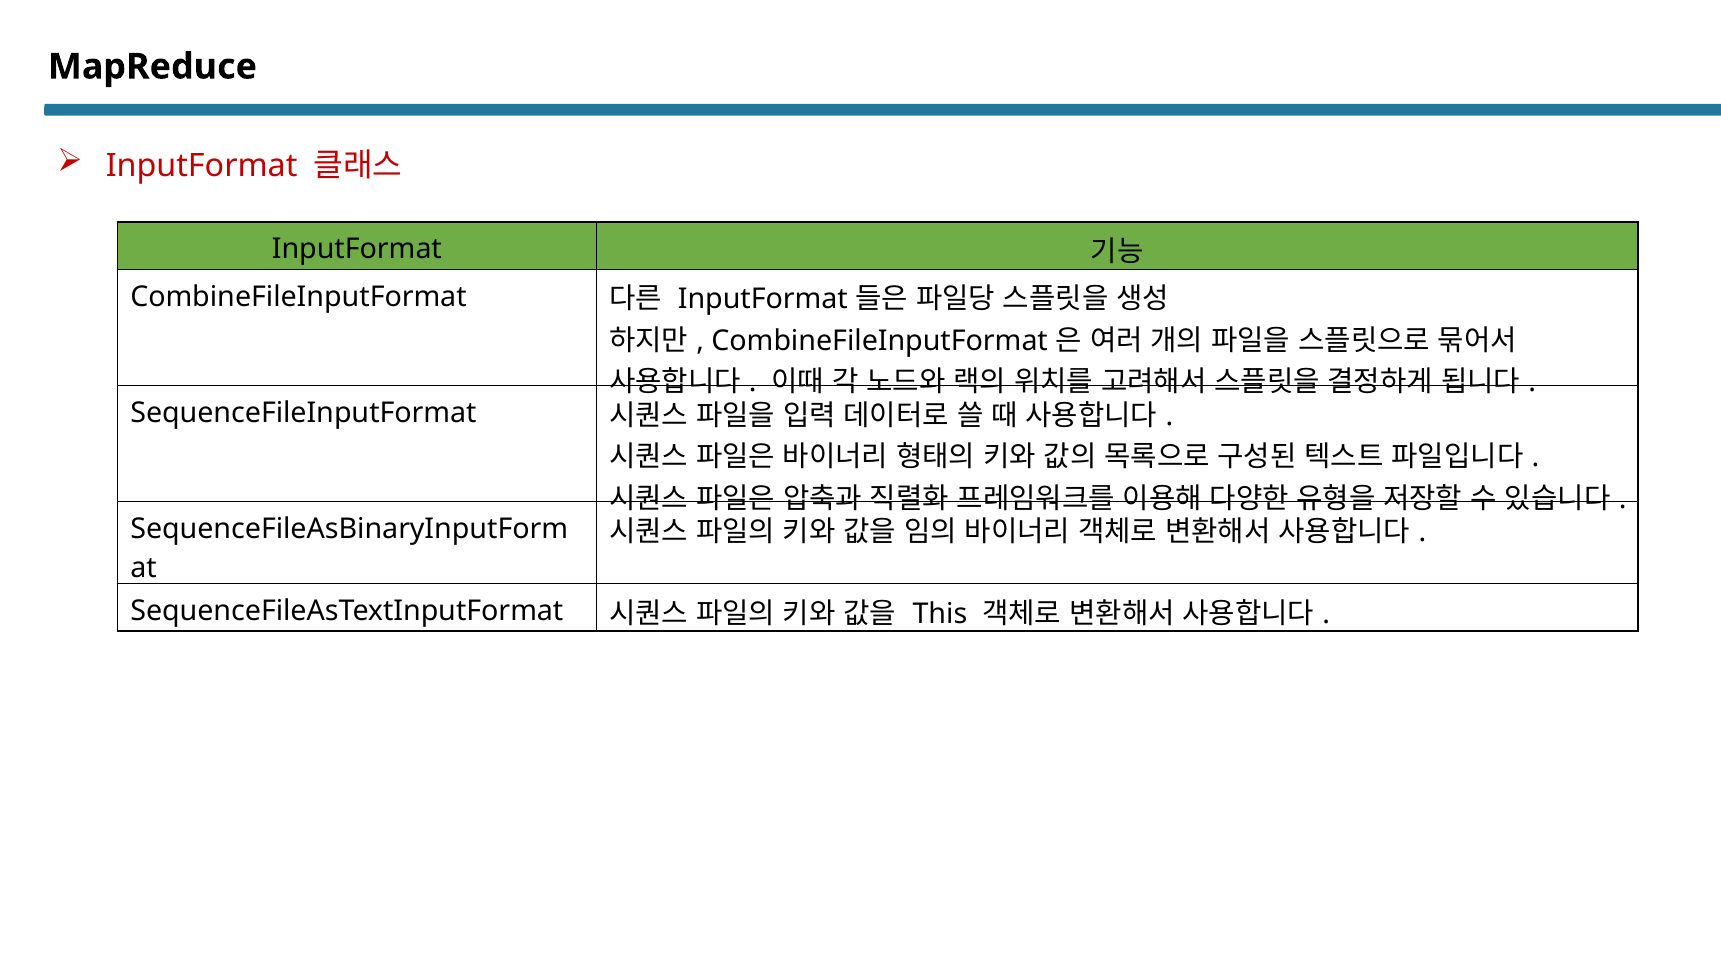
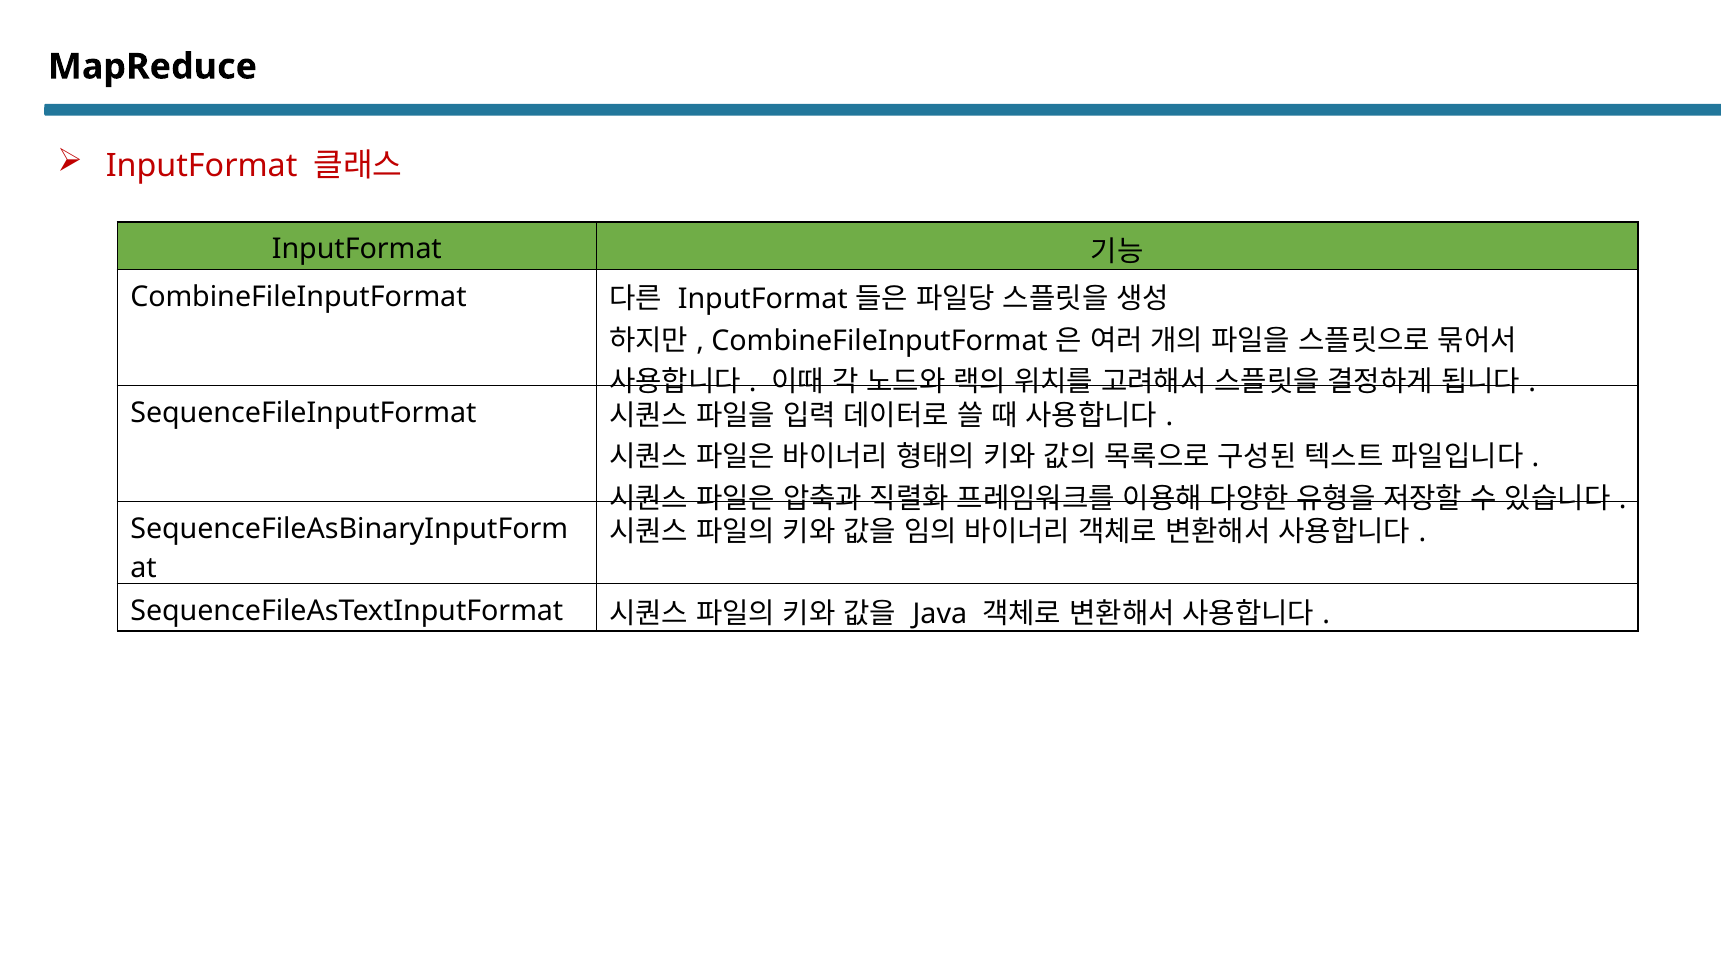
This: This -> Java
